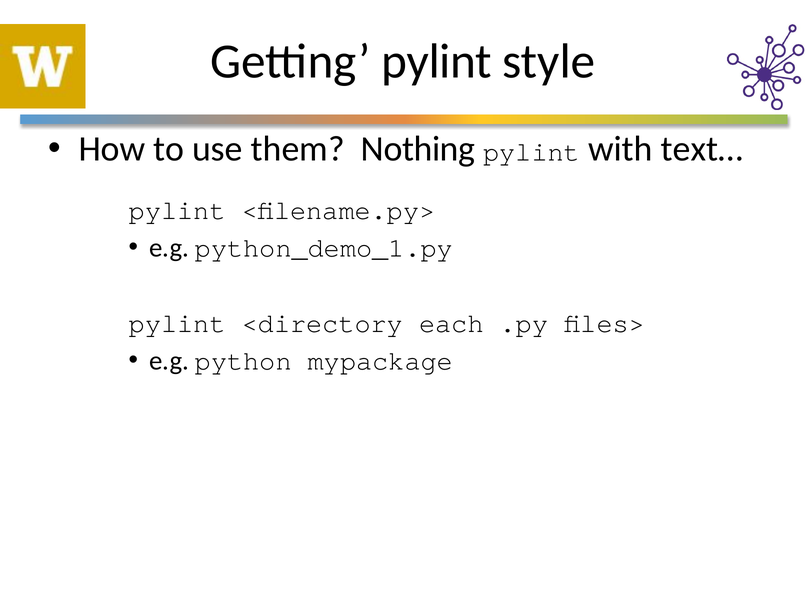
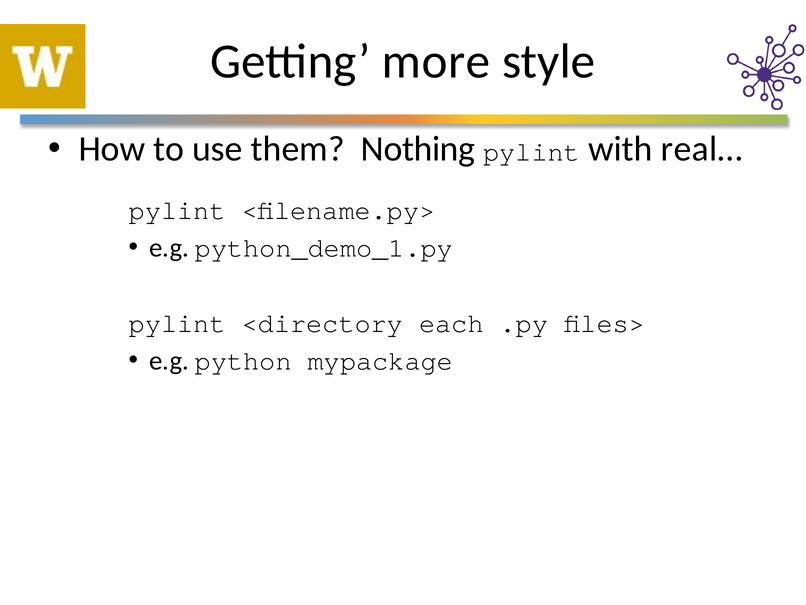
Getting pylint: pylint -> more
text…: text… -> real…
